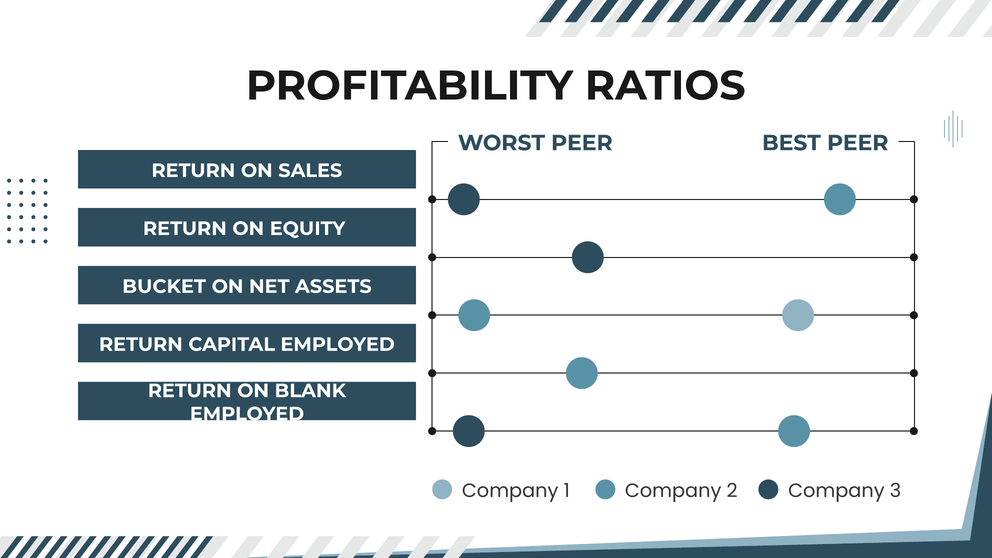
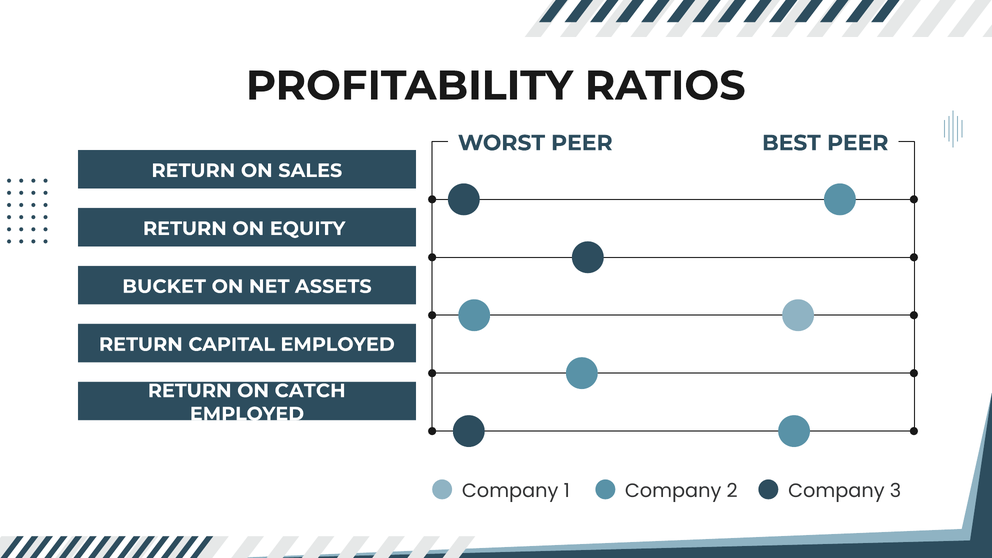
BLANK: BLANK -> CATCH
